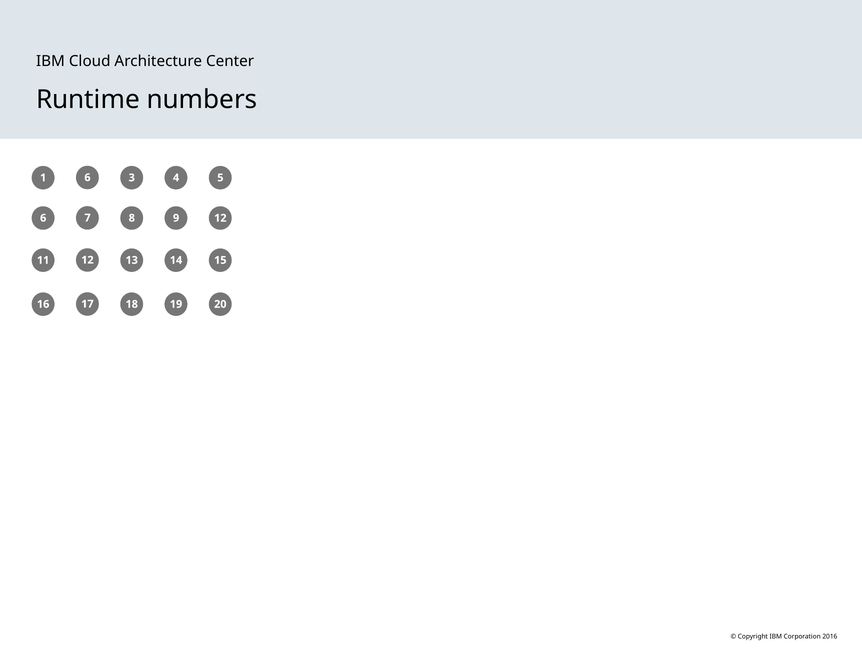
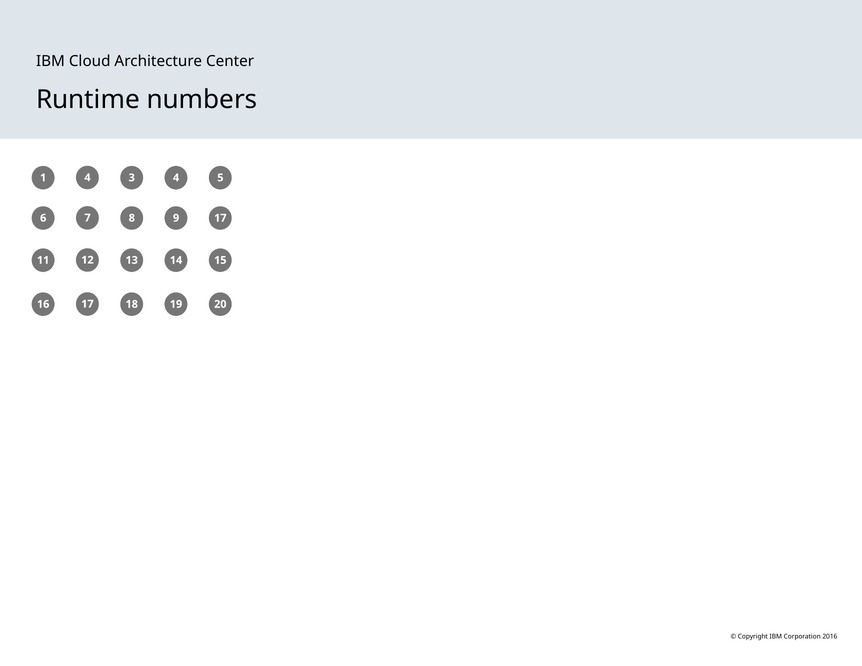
1 6: 6 -> 4
9 12: 12 -> 17
